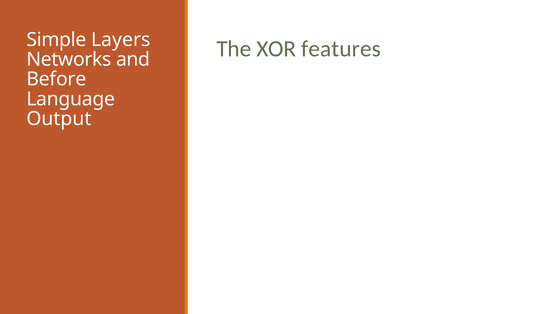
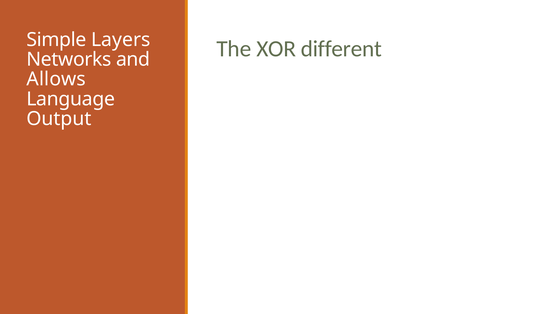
features: features -> different
Before: Before -> Allows
